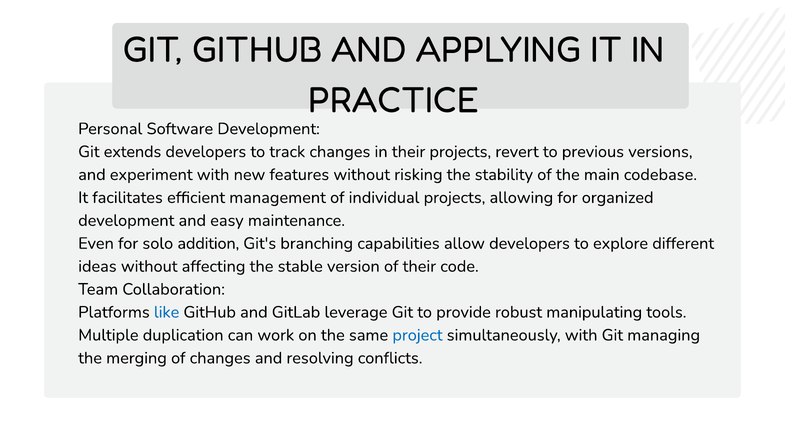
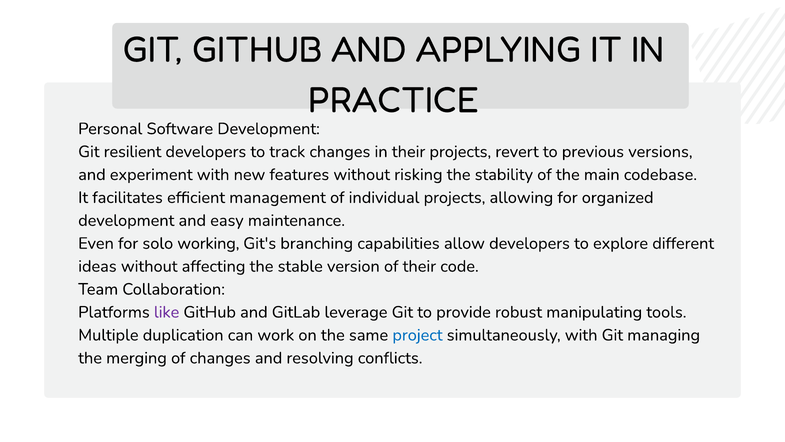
extends: extends -> resilient
addition: addition -> working
like colour: blue -> purple
